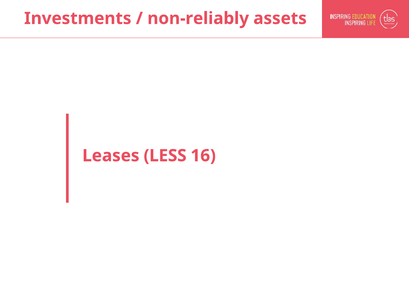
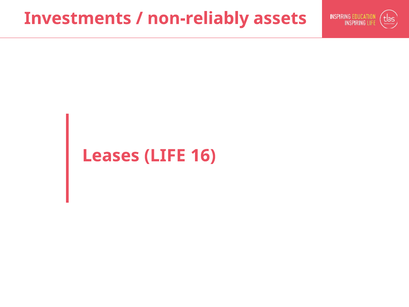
LESS: LESS -> LIFE
